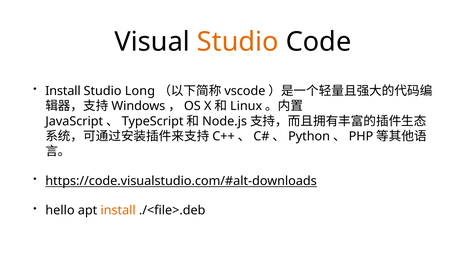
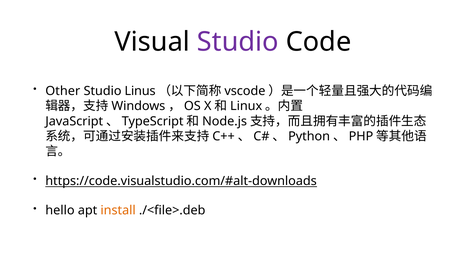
Studio at (238, 42) colour: orange -> purple
Install at (63, 91): Install -> Other
Long: Long -> Linus
